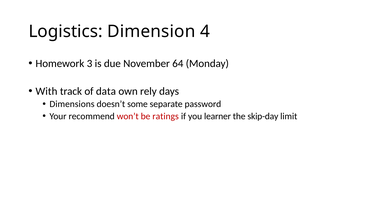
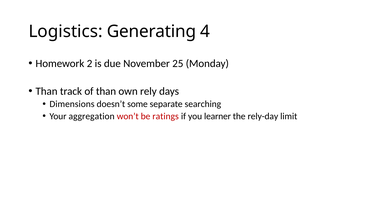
Dimension: Dimension -> Generating
3: 3 -> 2
64: 64 -> 25
With at (46, 91): With -> Than
of data: data -> than
password: password -> searching
recommend: recommend -> aggregation
skip-day: skip-day -> rely-day
